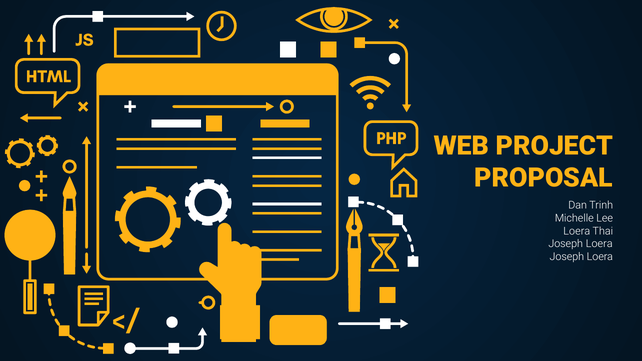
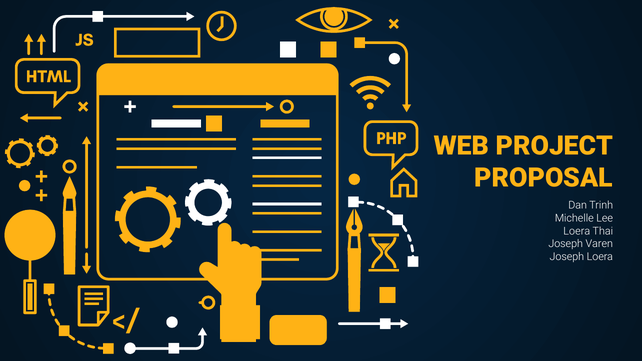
Loera at (599, 244): Loera -> Varen
